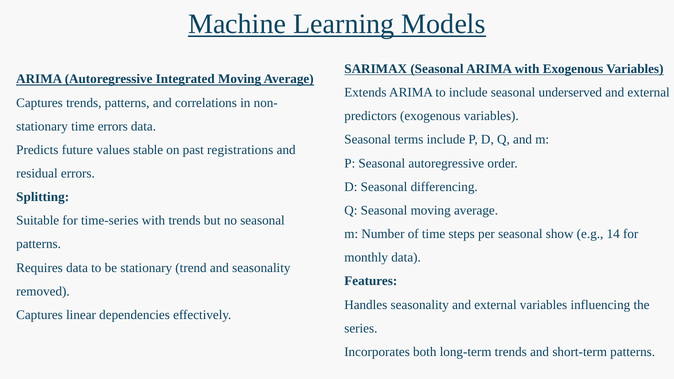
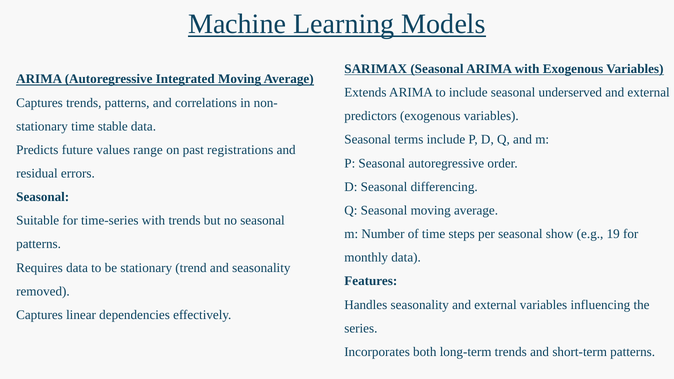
time errors: errors -> stable
stable: stable -> range
Splitting at (43, 197): Splitting -> Seasonal
14: 14 -> 19
